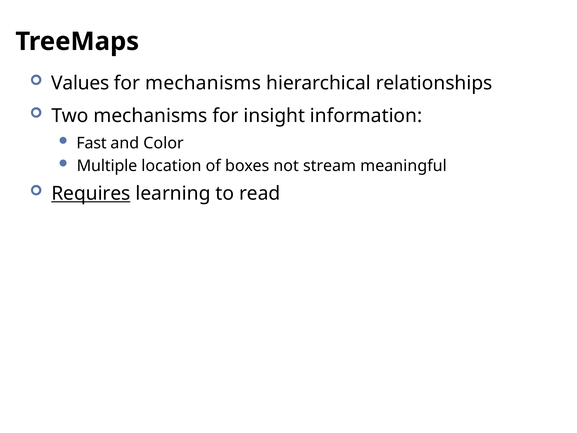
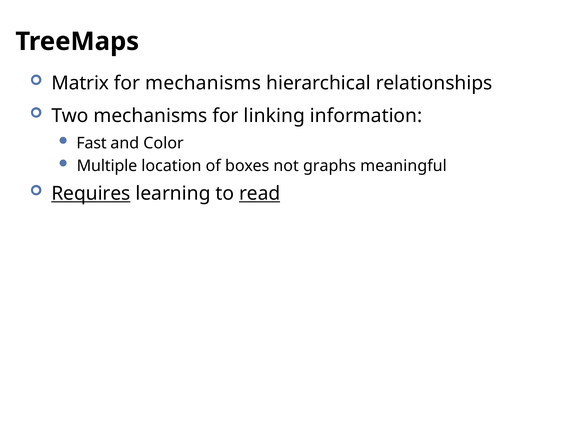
Values: Values -> Matrix
insight: insight -> linking
stream: stream -> graphs
read underline: none -> present
